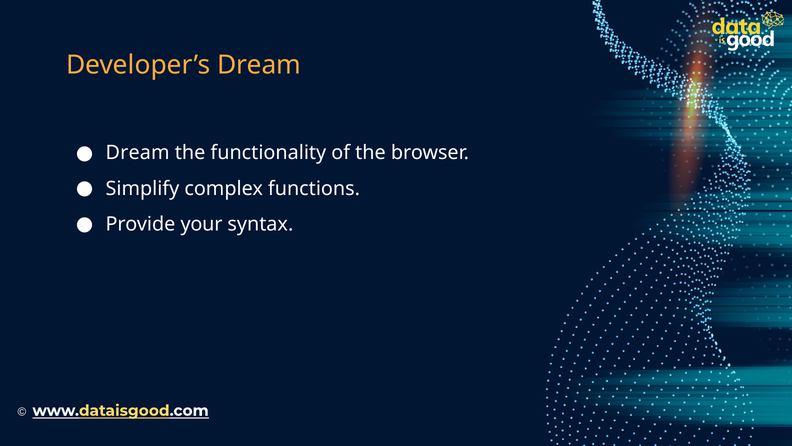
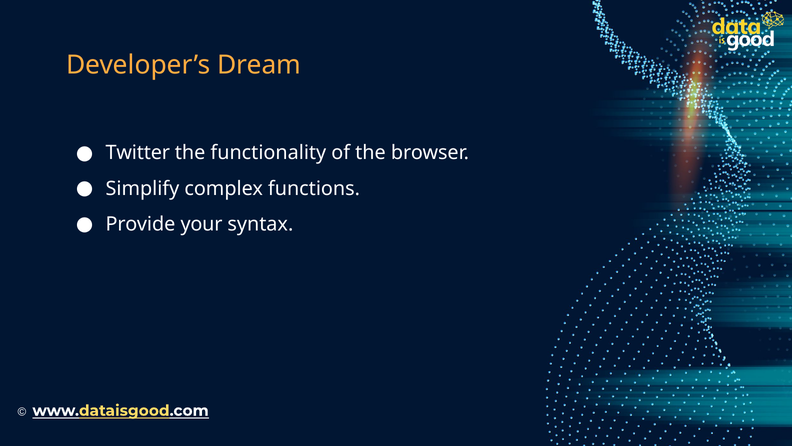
Dream at (138, 153): Dream -> Twitter
